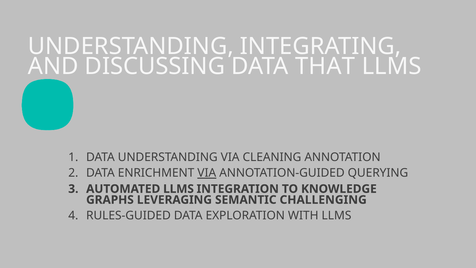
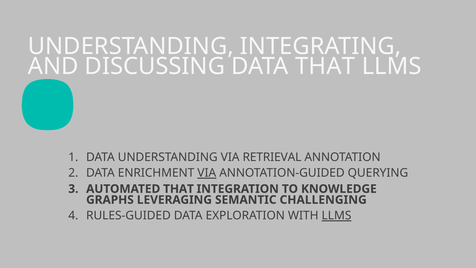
CLEANING: CLEANING -> RETRIEVAL
AUTOMATED LLMS: LLMS -> THAT
LLMS at (336, 216) underline: none -> present
